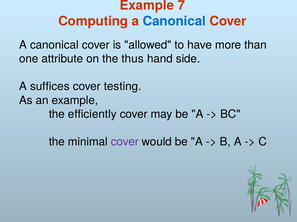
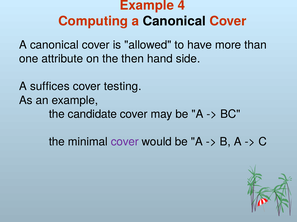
7: 7 -> 4
Canonical at (174, 21) colour: blue -> black
thus: thus -> then
efficiently: efficiently -> candidate
